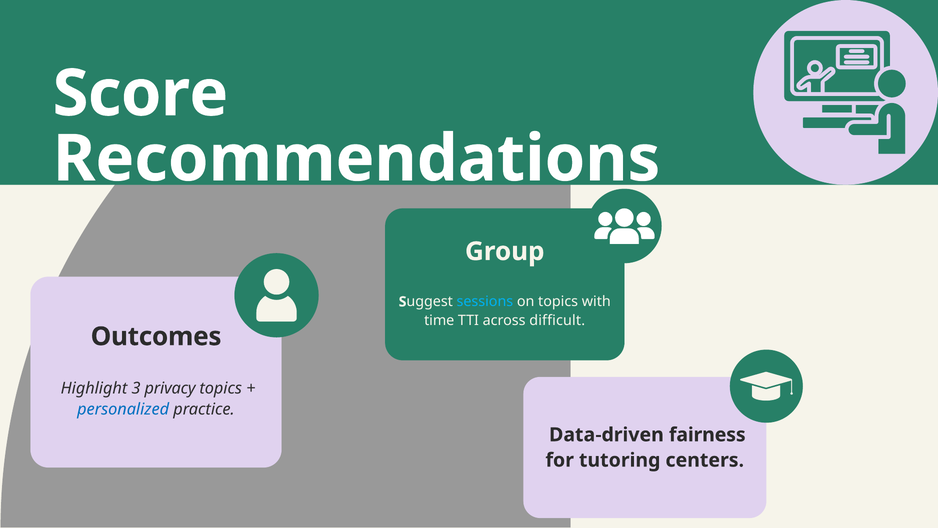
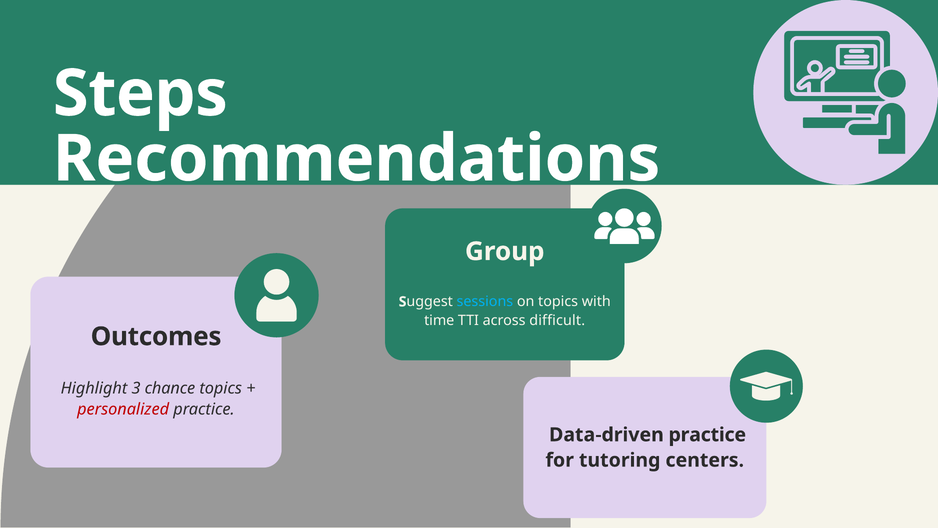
Score: Score -> Steps
privacy: privacy -> chance
personalized colour: blue -> red
Data-driven fairness: fairness -> practice
